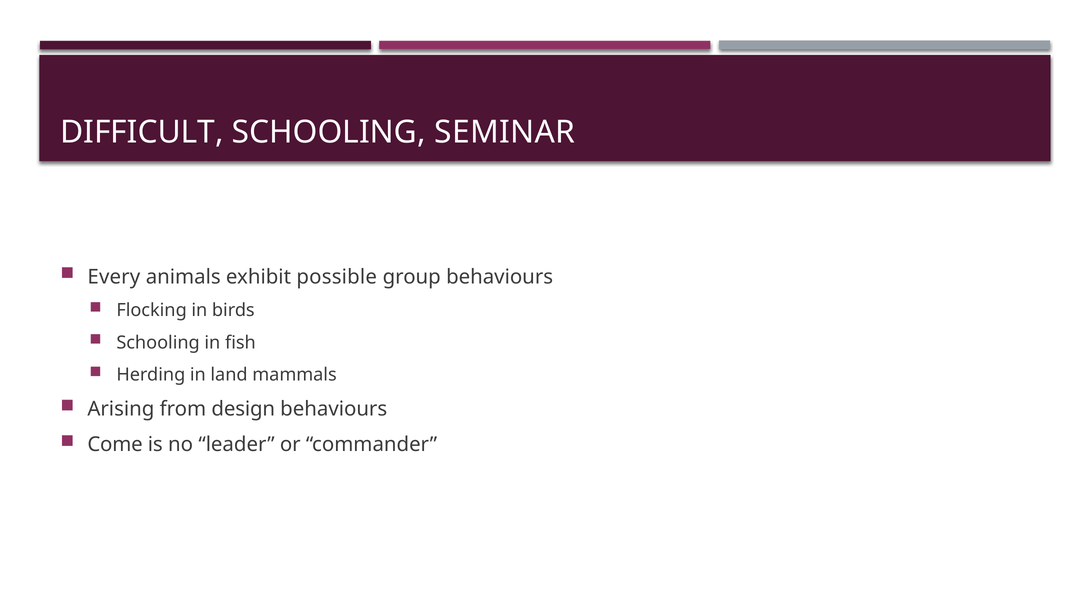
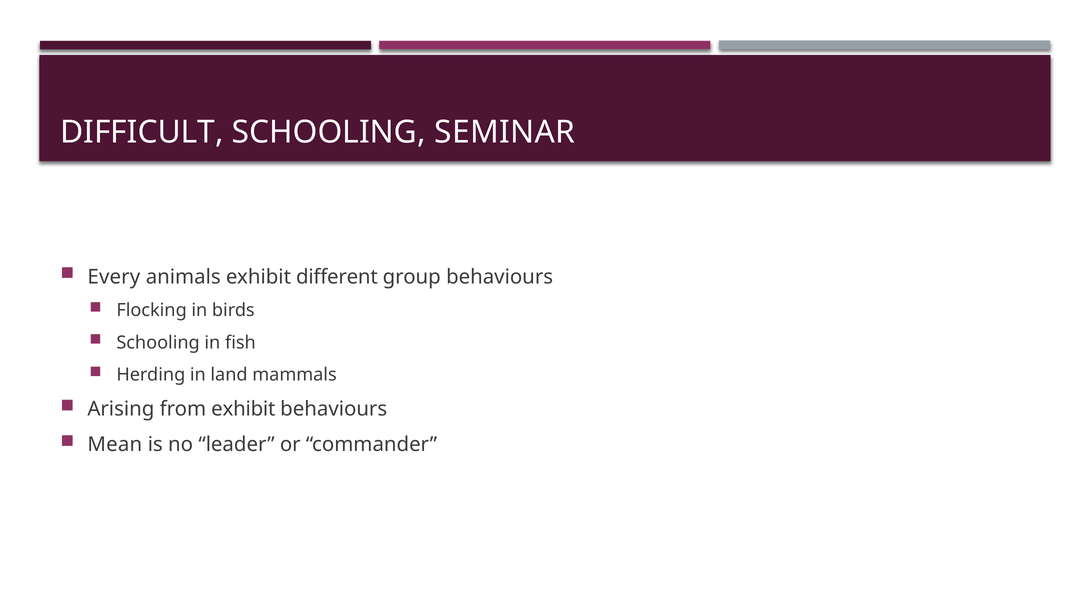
possible: possible -> different
from design: design -> exhibit
Come: Come -> Mean
